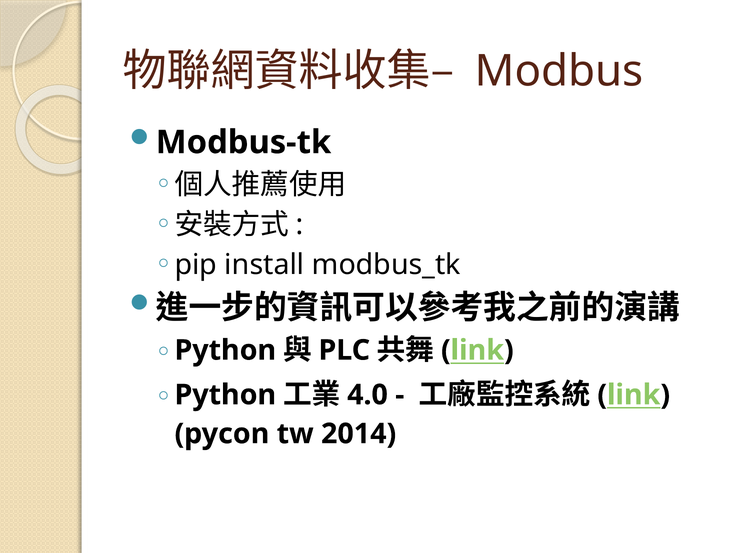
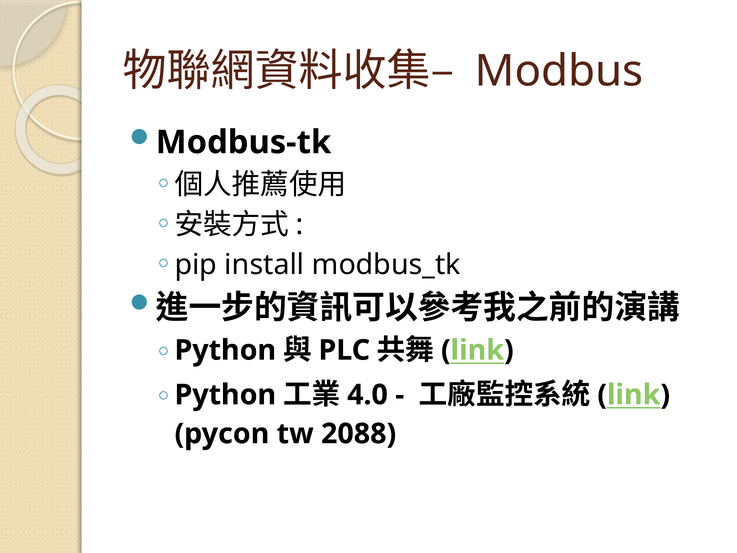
2014: 2014 -> 2088
